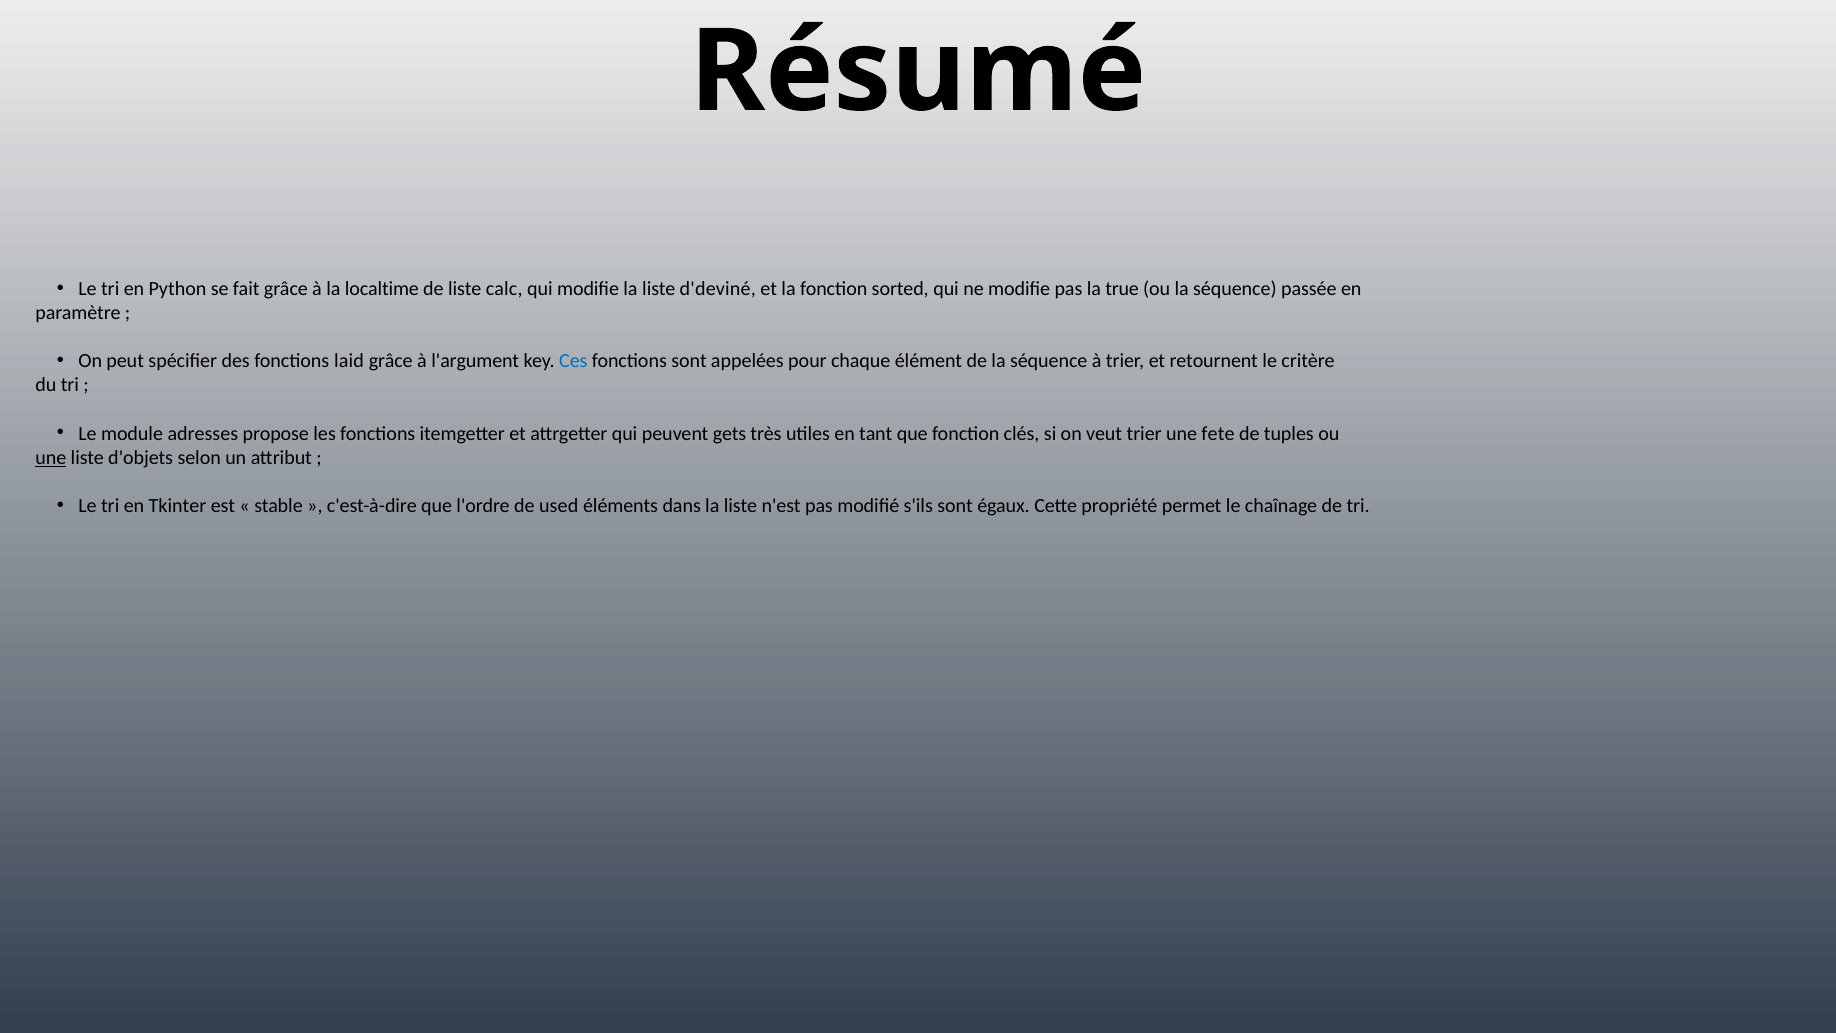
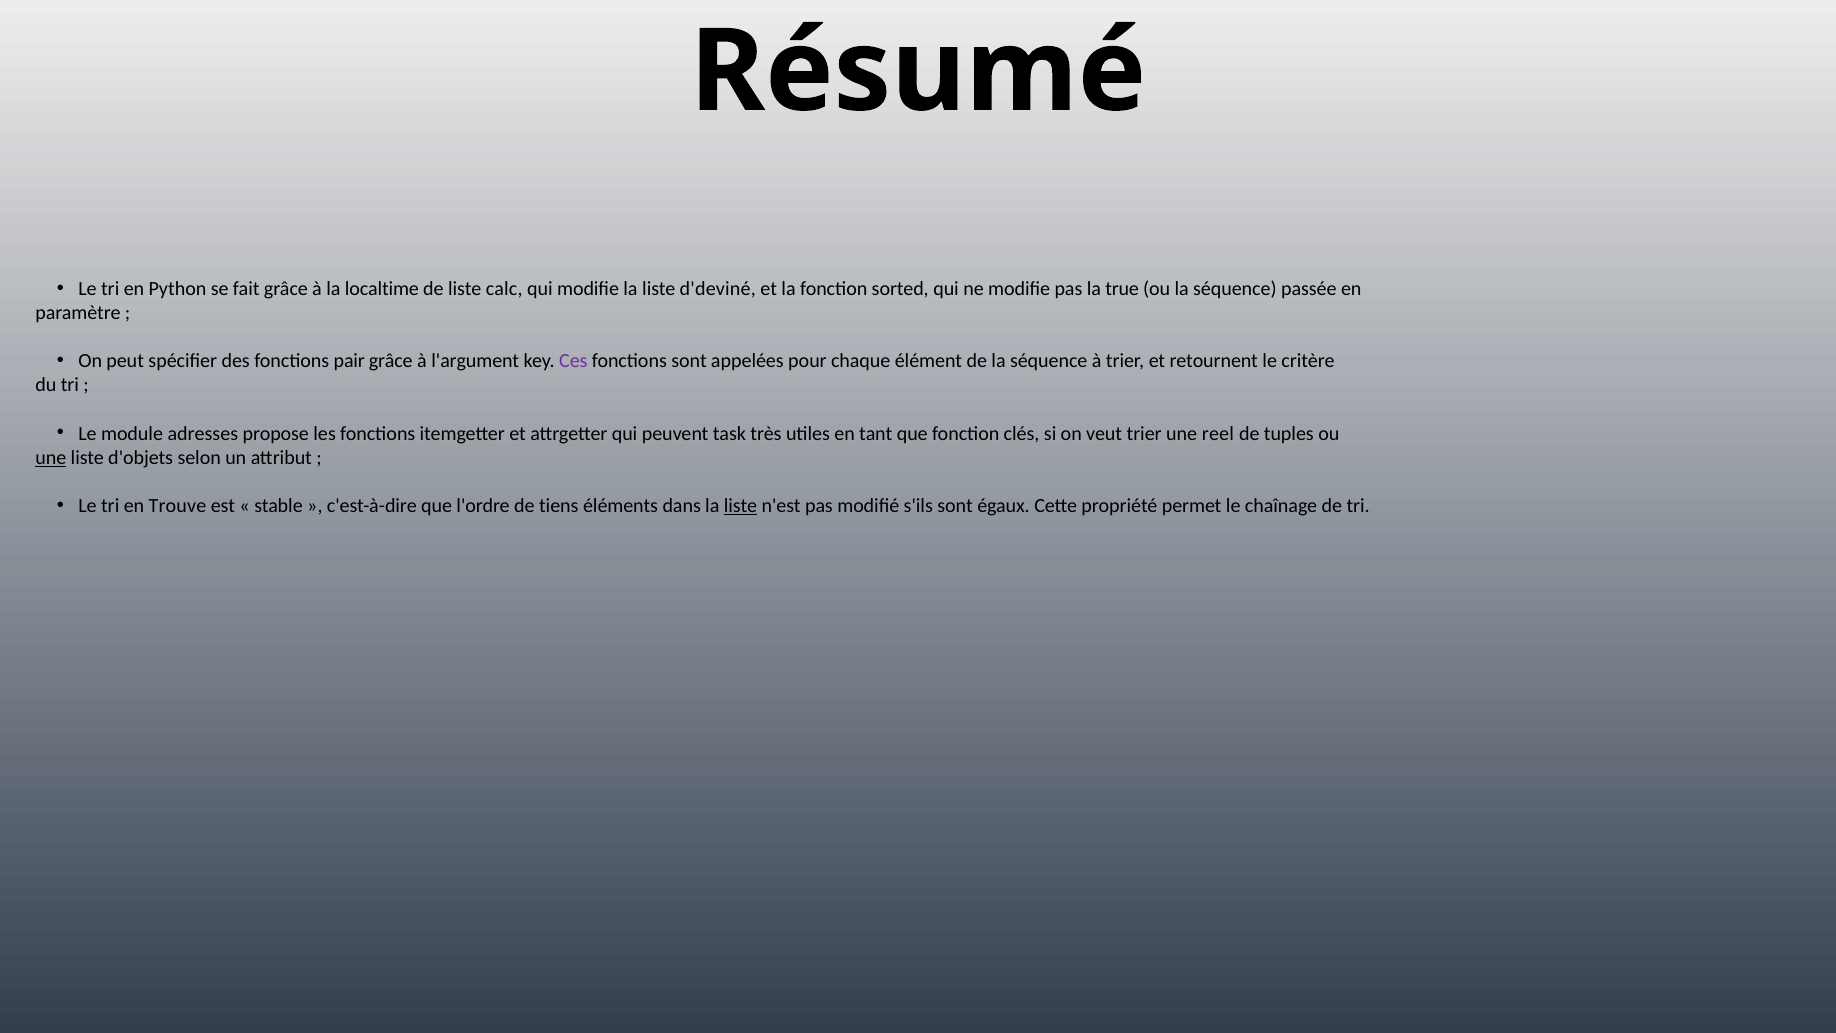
laid: laid -> pair
Ces colour: blue -> purple
gets: gets -> task
fete: fete -> reel
Tkinter: Tkinter -> Trouve
used: used -> tiens
liste at (741, 506) underline: none -> present
